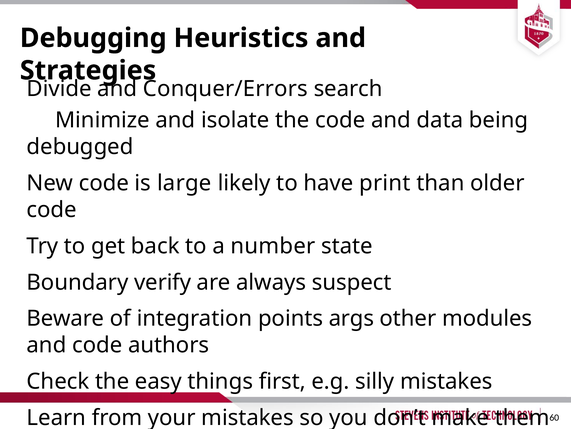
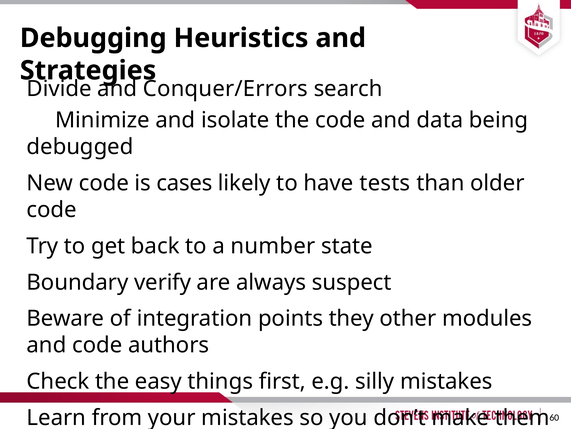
large: large -> cases
print: print -> tests
args: args -> they
